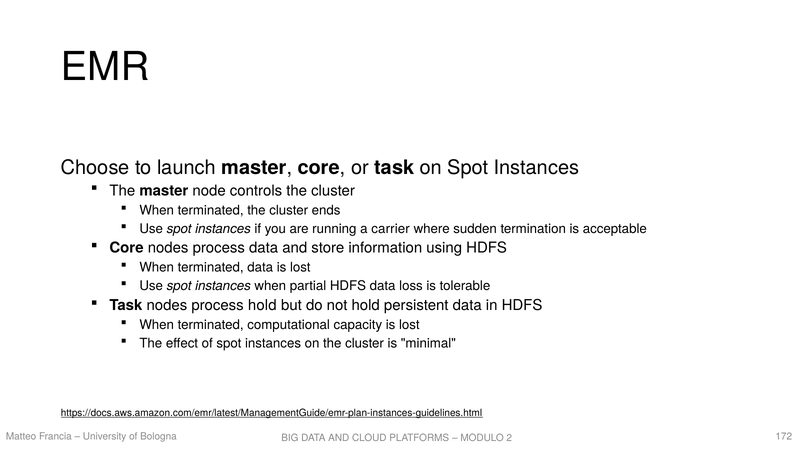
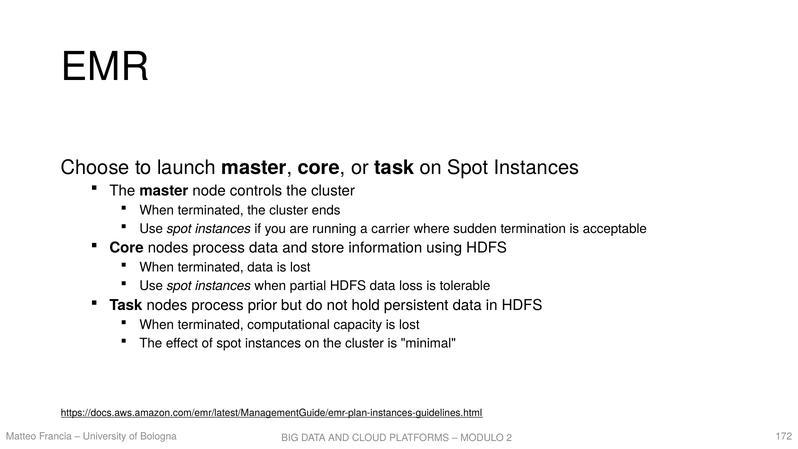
process hold: hold -> prior
